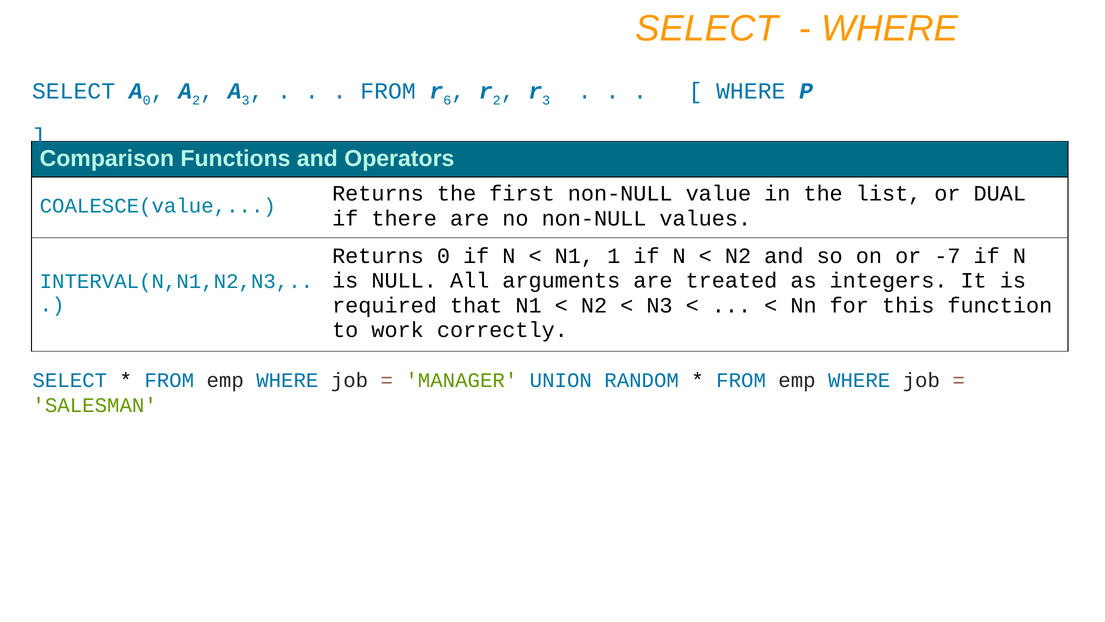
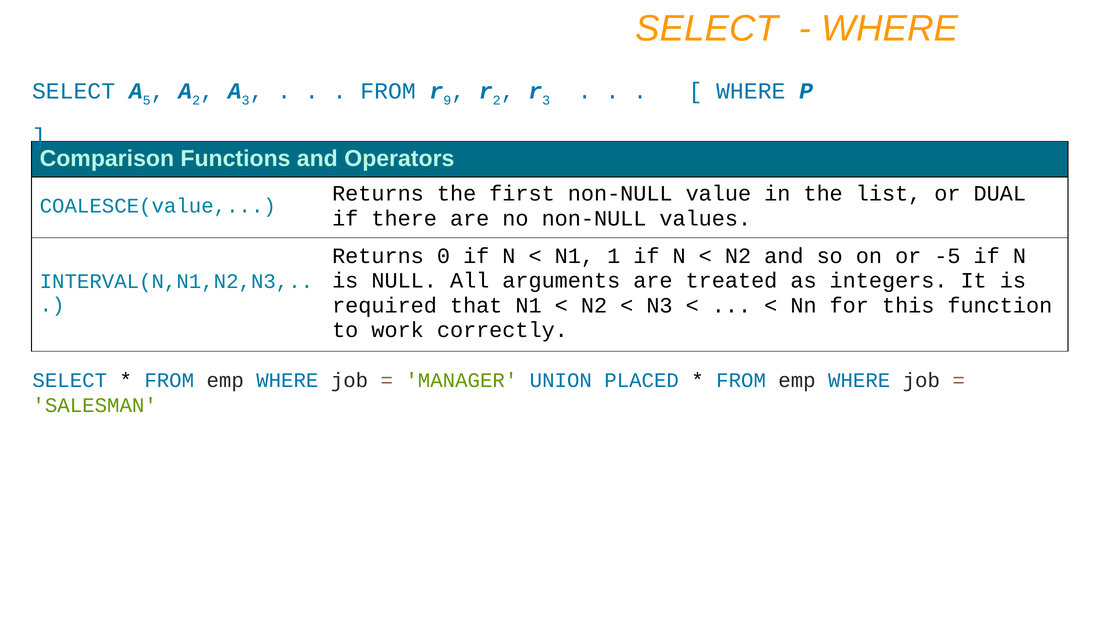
0 at (147, 100): 0 -> 5
6: 6 -> 9
-7: -7 -> -5
RANDOM: RANDOM -> PLACED
